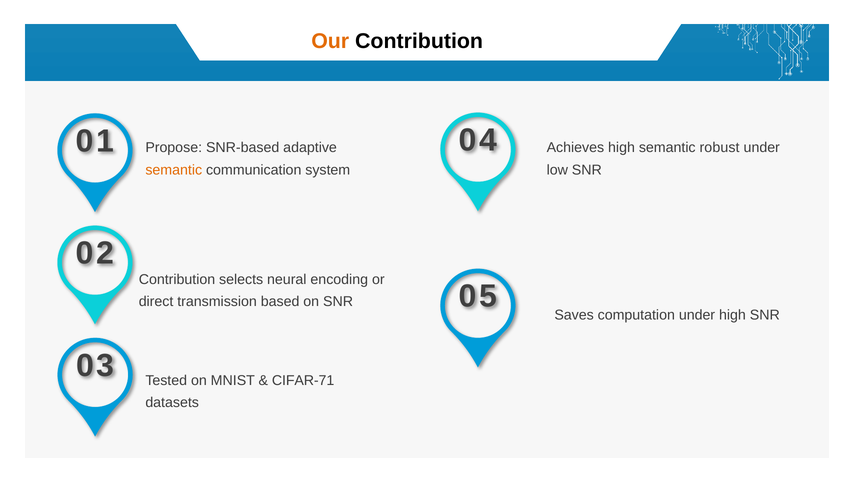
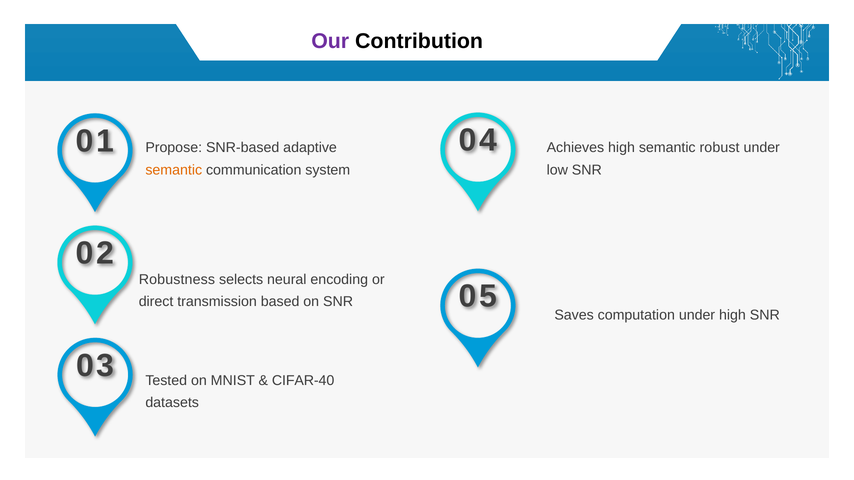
Our colour: orange -> purple
Contribution at (177, 280): Contribution -> Robustness
CIFAR-71: CIFAR-71 -> CIFAR-40
